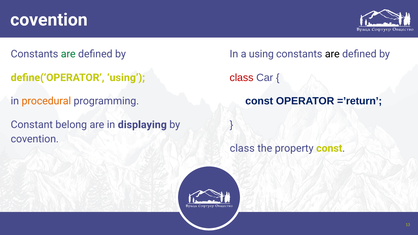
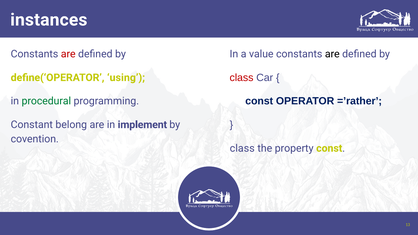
covention at (49, 20): covention -> instances
are at (68, 54) colour: green -> red
a using: using -> value
=’return: =’return -> =’rather
procedural colour: orange -> green
displaying: displaying -> implement
